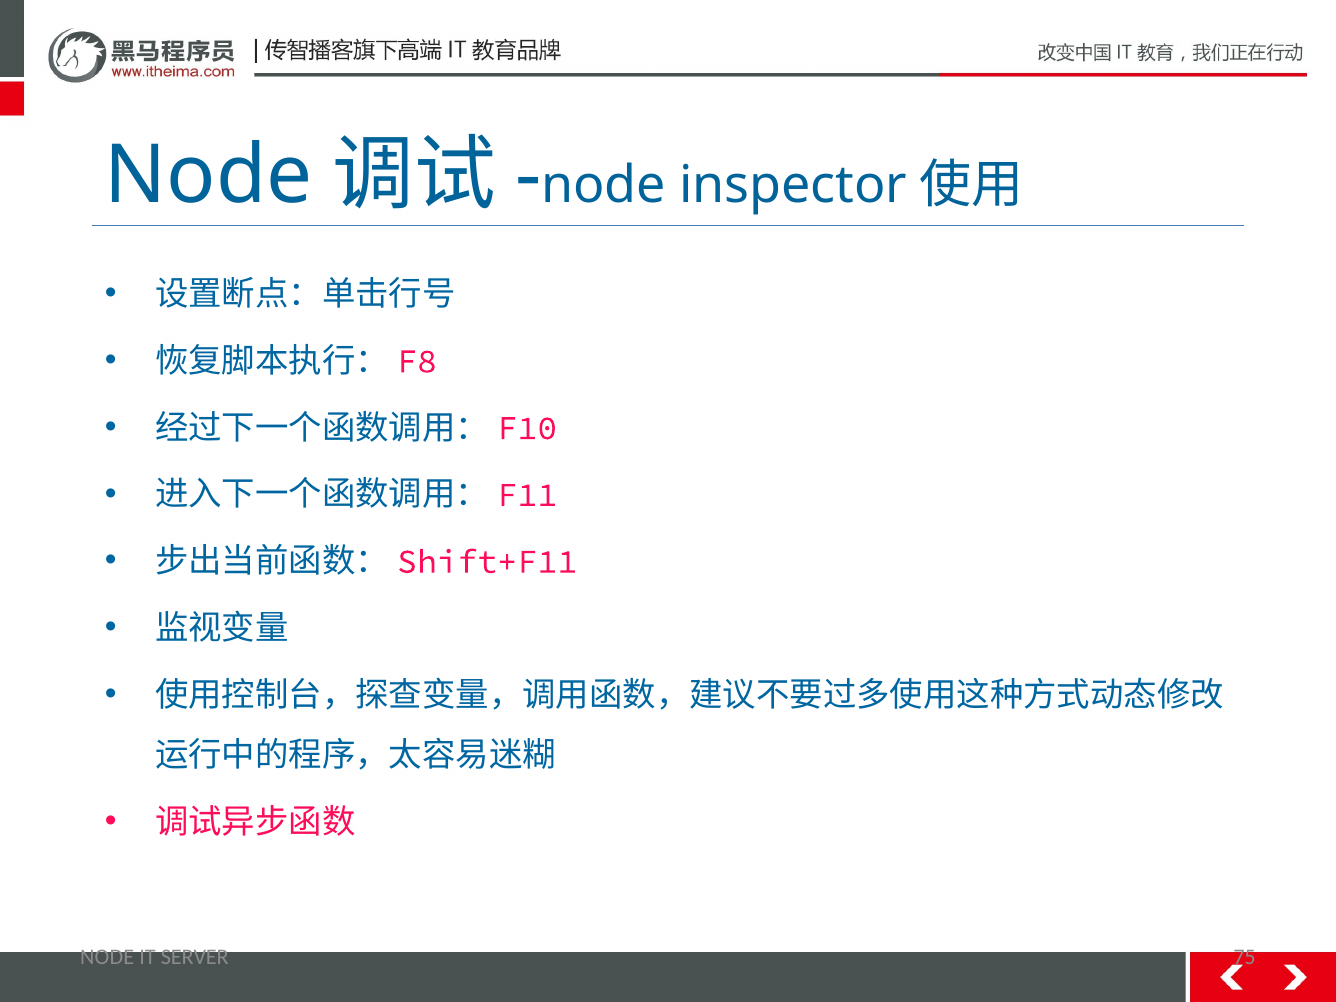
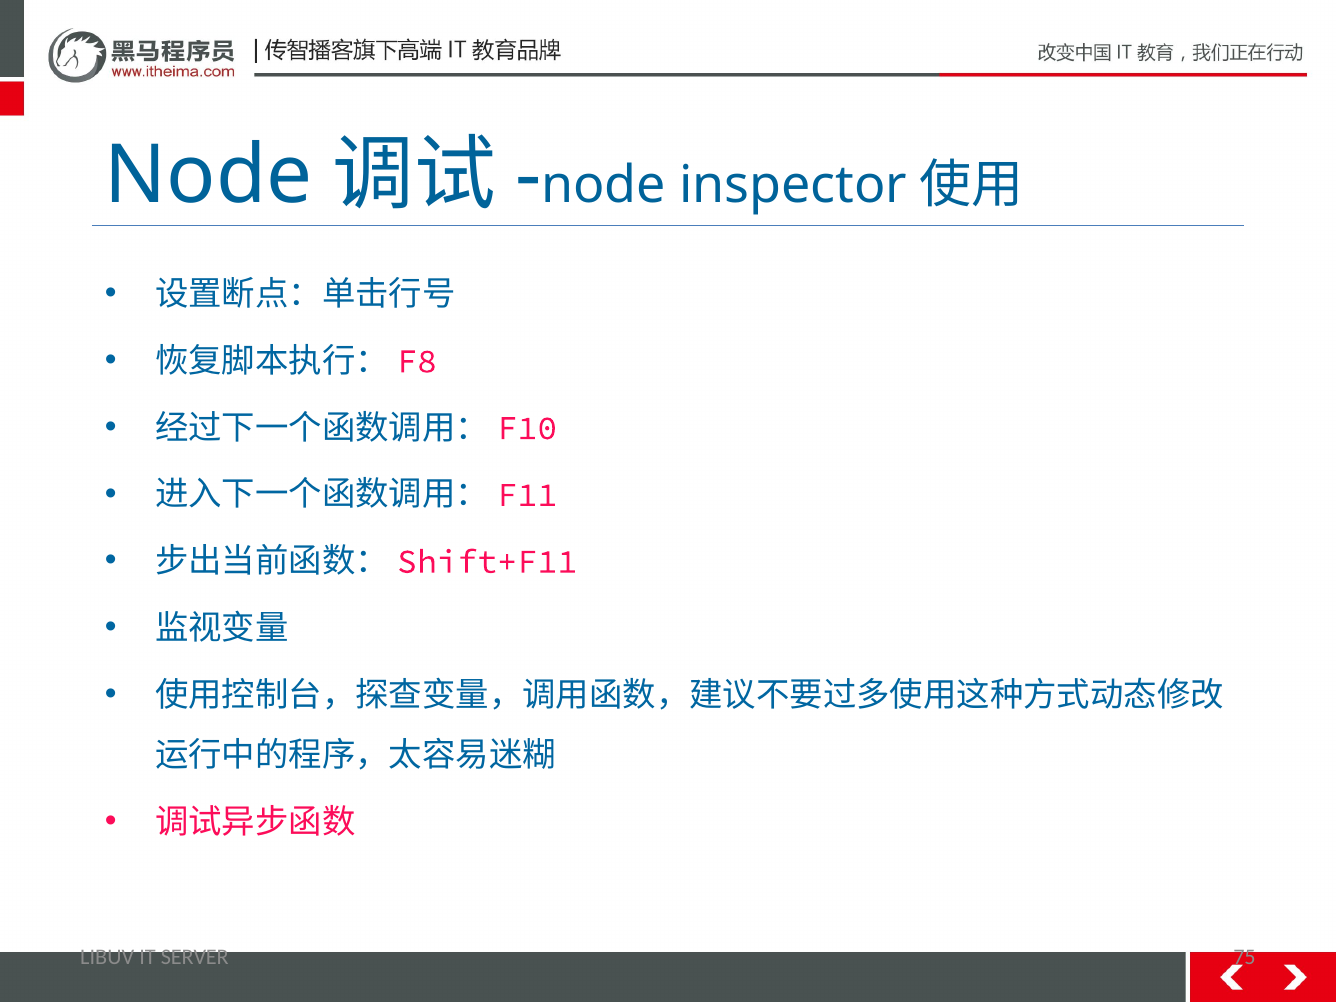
NODE at (107, 957): NODE -> LIBUV
